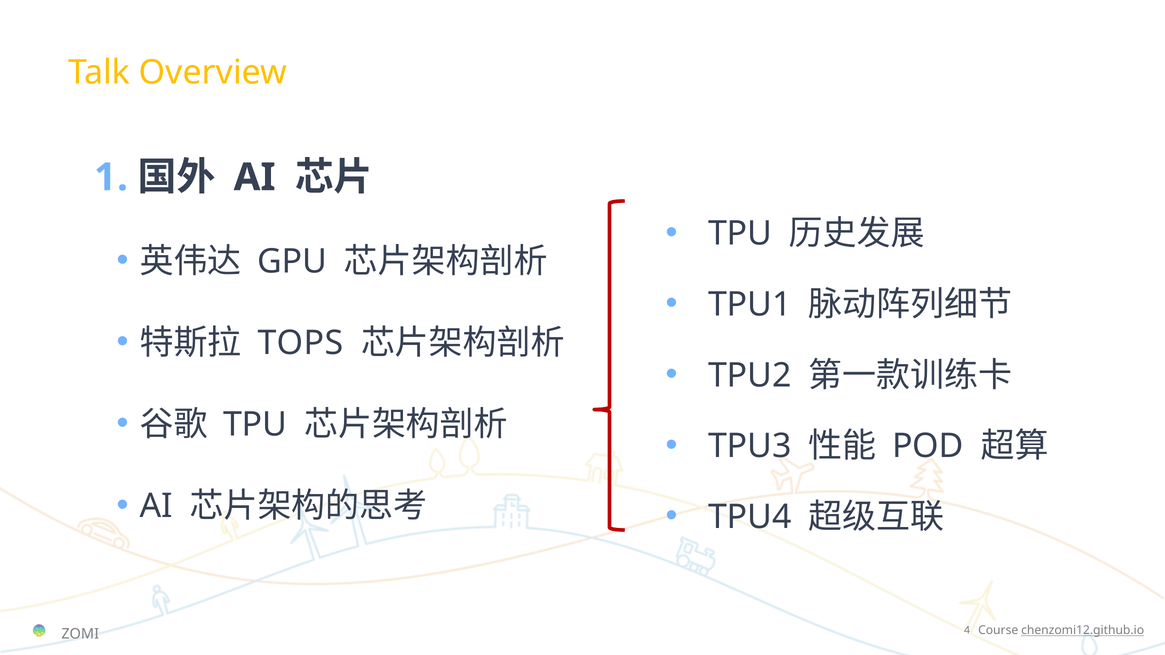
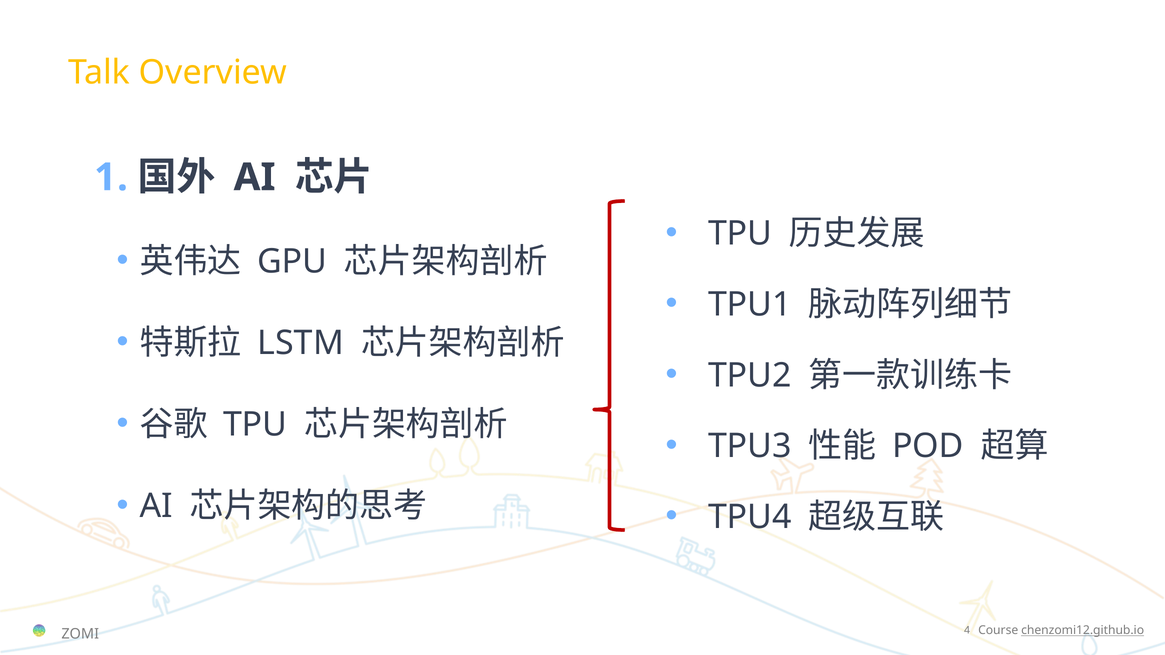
TOPS: TOPS -> LSTM
